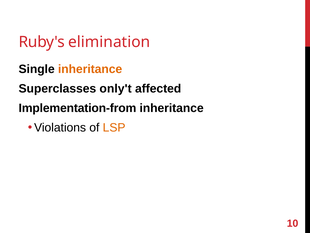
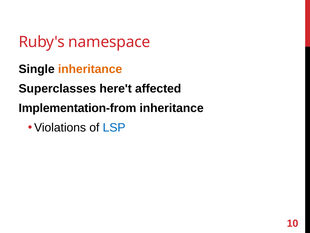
elimination: elimination -> namespace
only't: only't -> here't
LSP colour: orange -> blue
